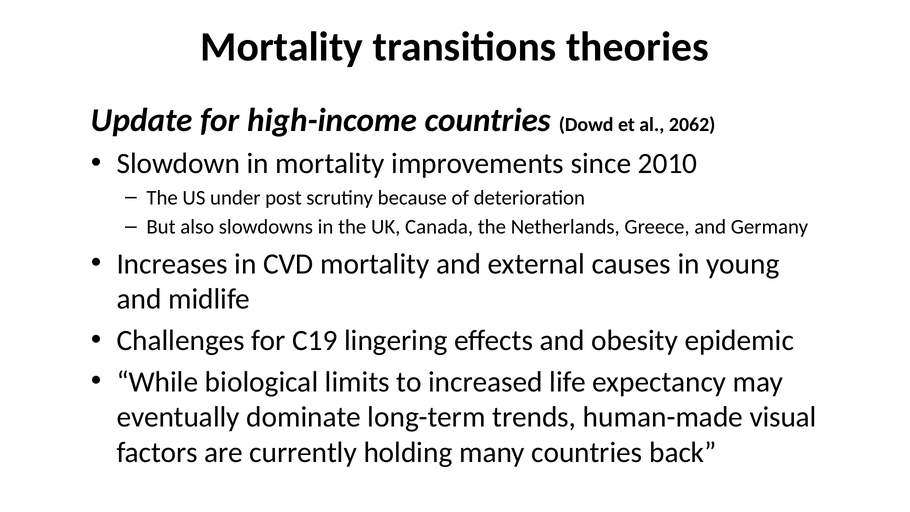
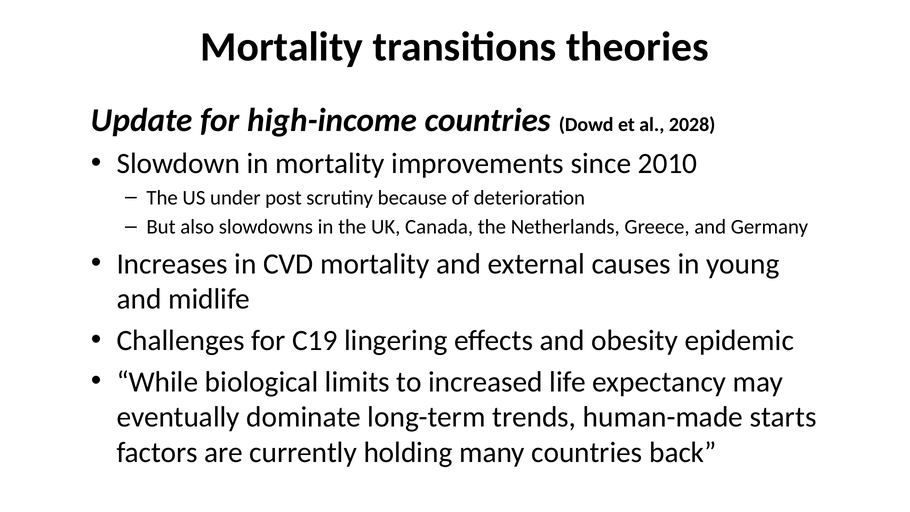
2062: 2062 -> 2028
visual: visual -> starts
